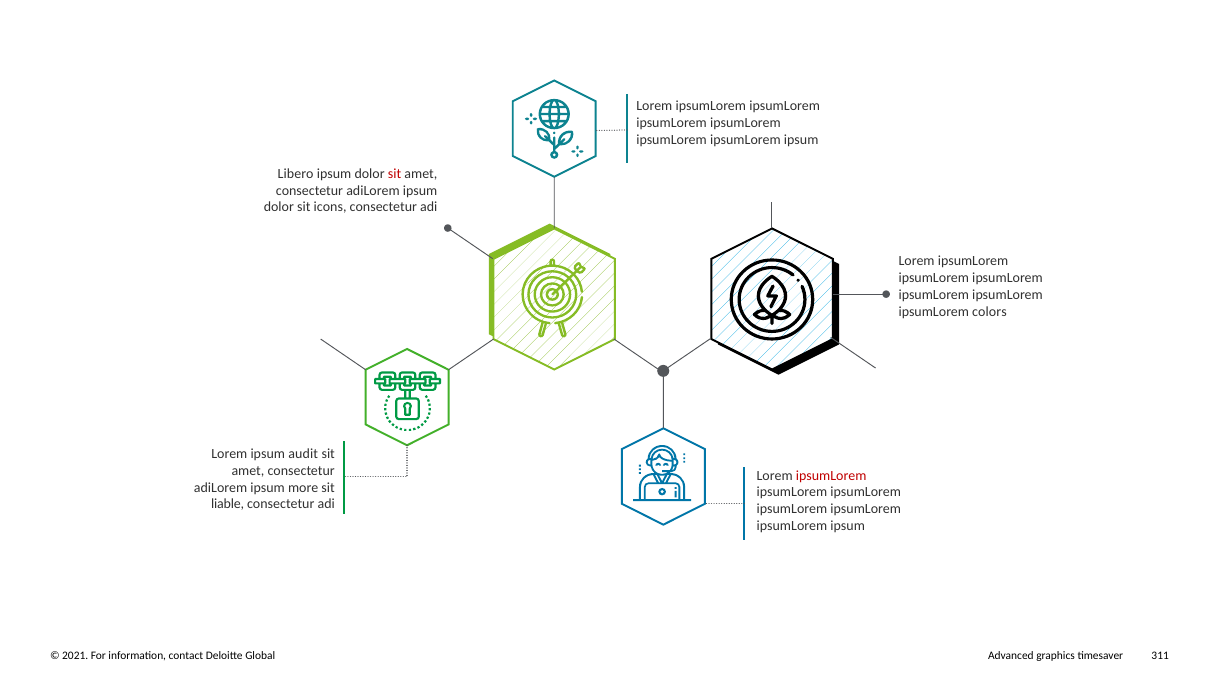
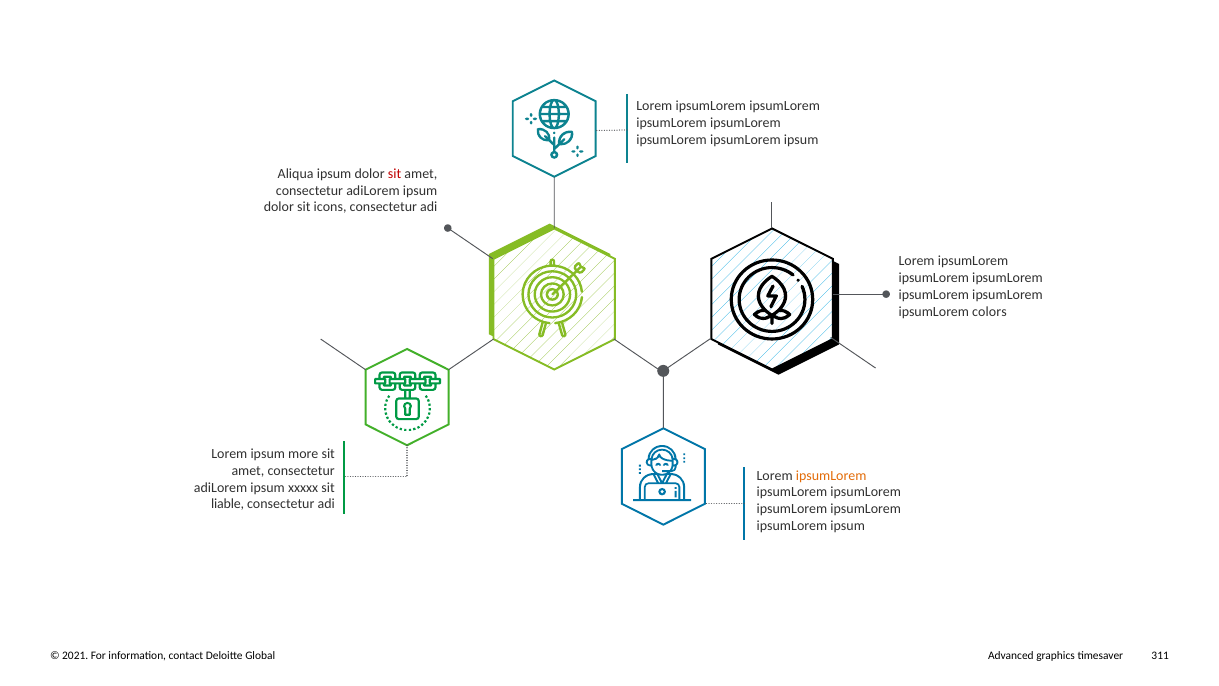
Libero: Libero -> Aliqua
audit: audit -> more
ipsumLorem at (831, 475) colour: red -> orange
more: more -> xxxxx
